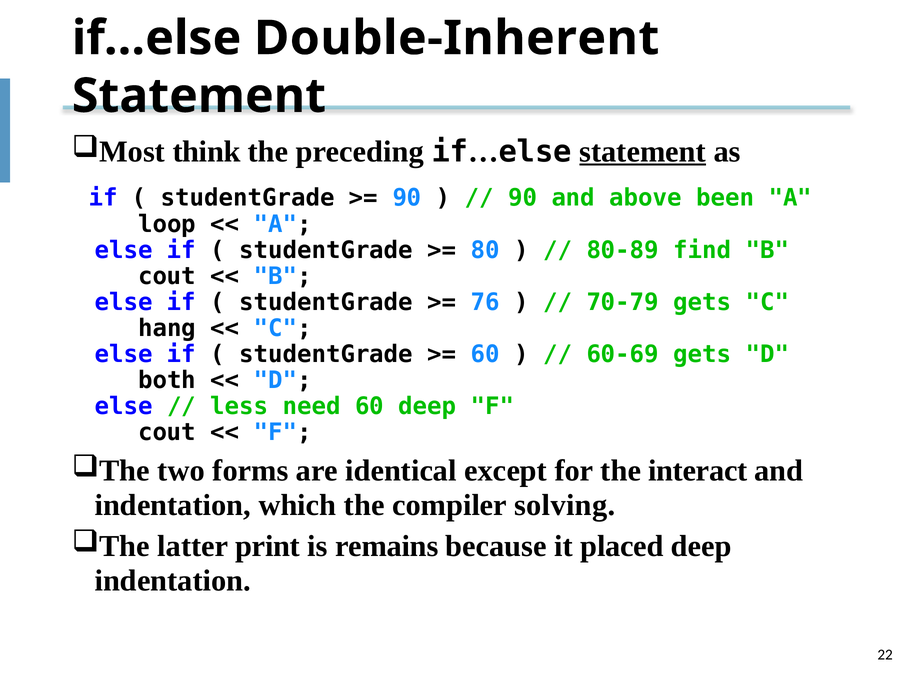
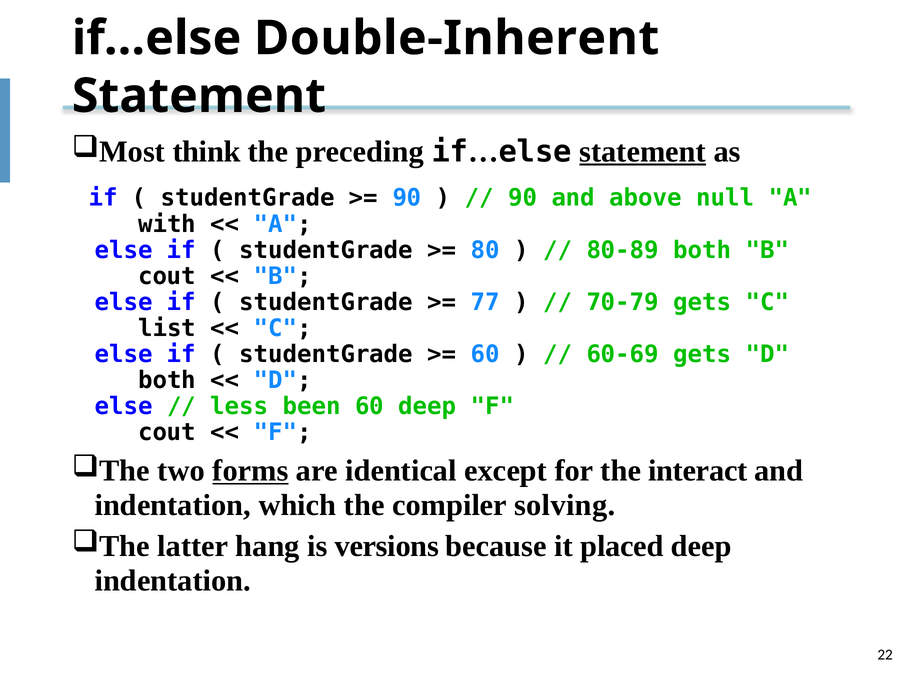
been: been -> null
loop: loop -> with
80-89 find: find -> both
76: 76 -> 77
hang: hang -> list
need: need -> been
forms underline: none -> present
print: print -> hang
remains: remains -> versions
